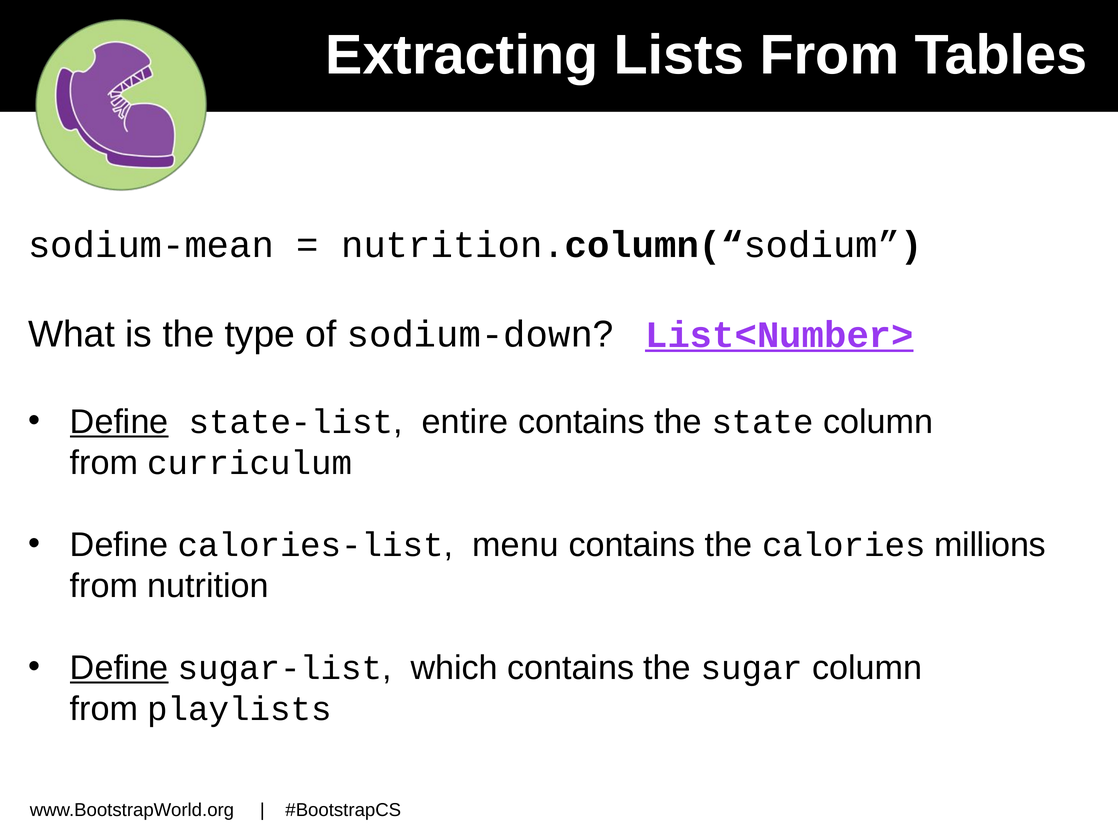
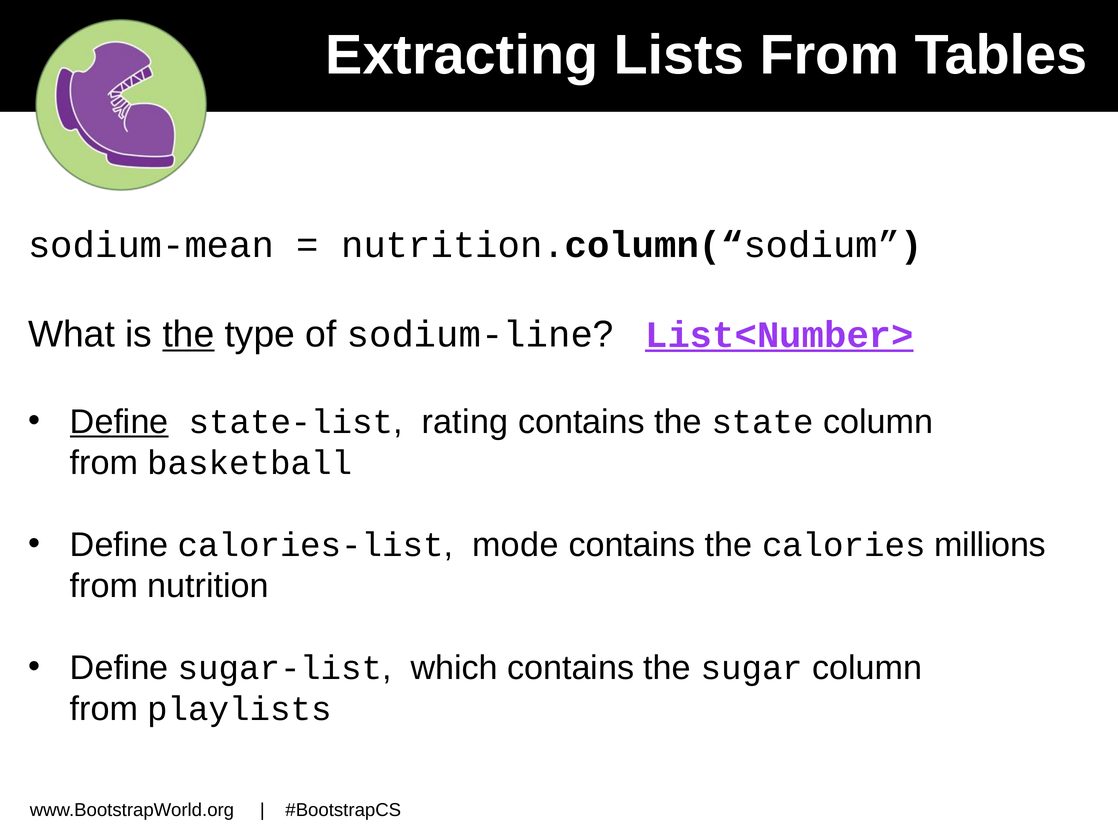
the at (188, 334) underline: none -> present
sodium-down: sodium-down -> sodium-line
entire: entire -> rating
curriculum: curriculum -> basketball
menu: menu -> mode
Define at (119, 667) underline: present -> none
